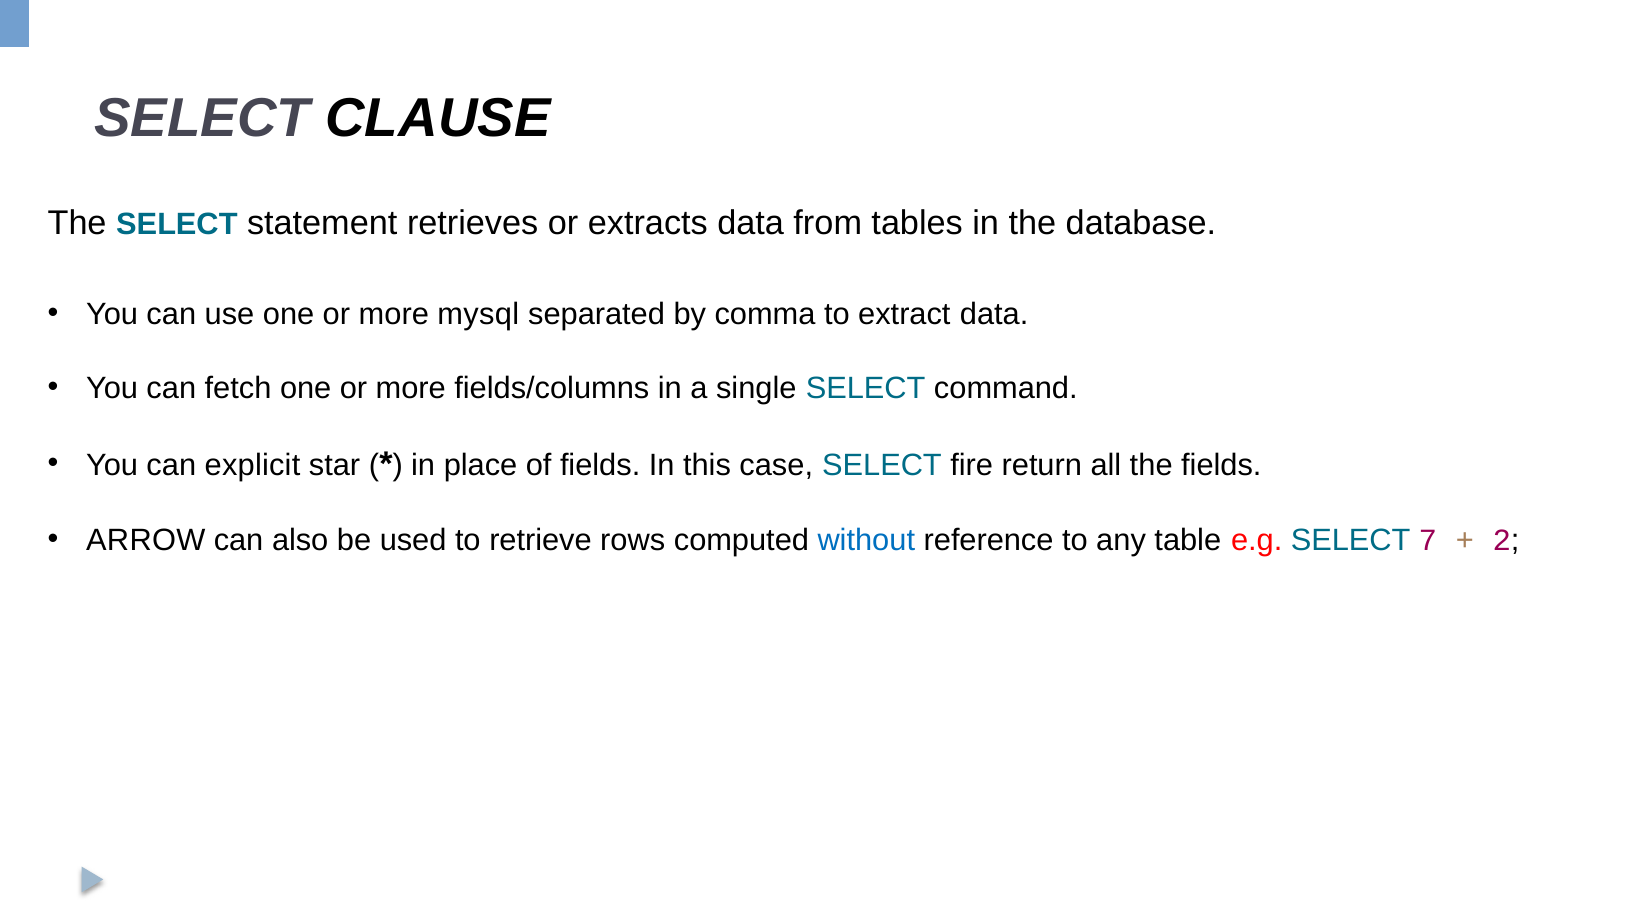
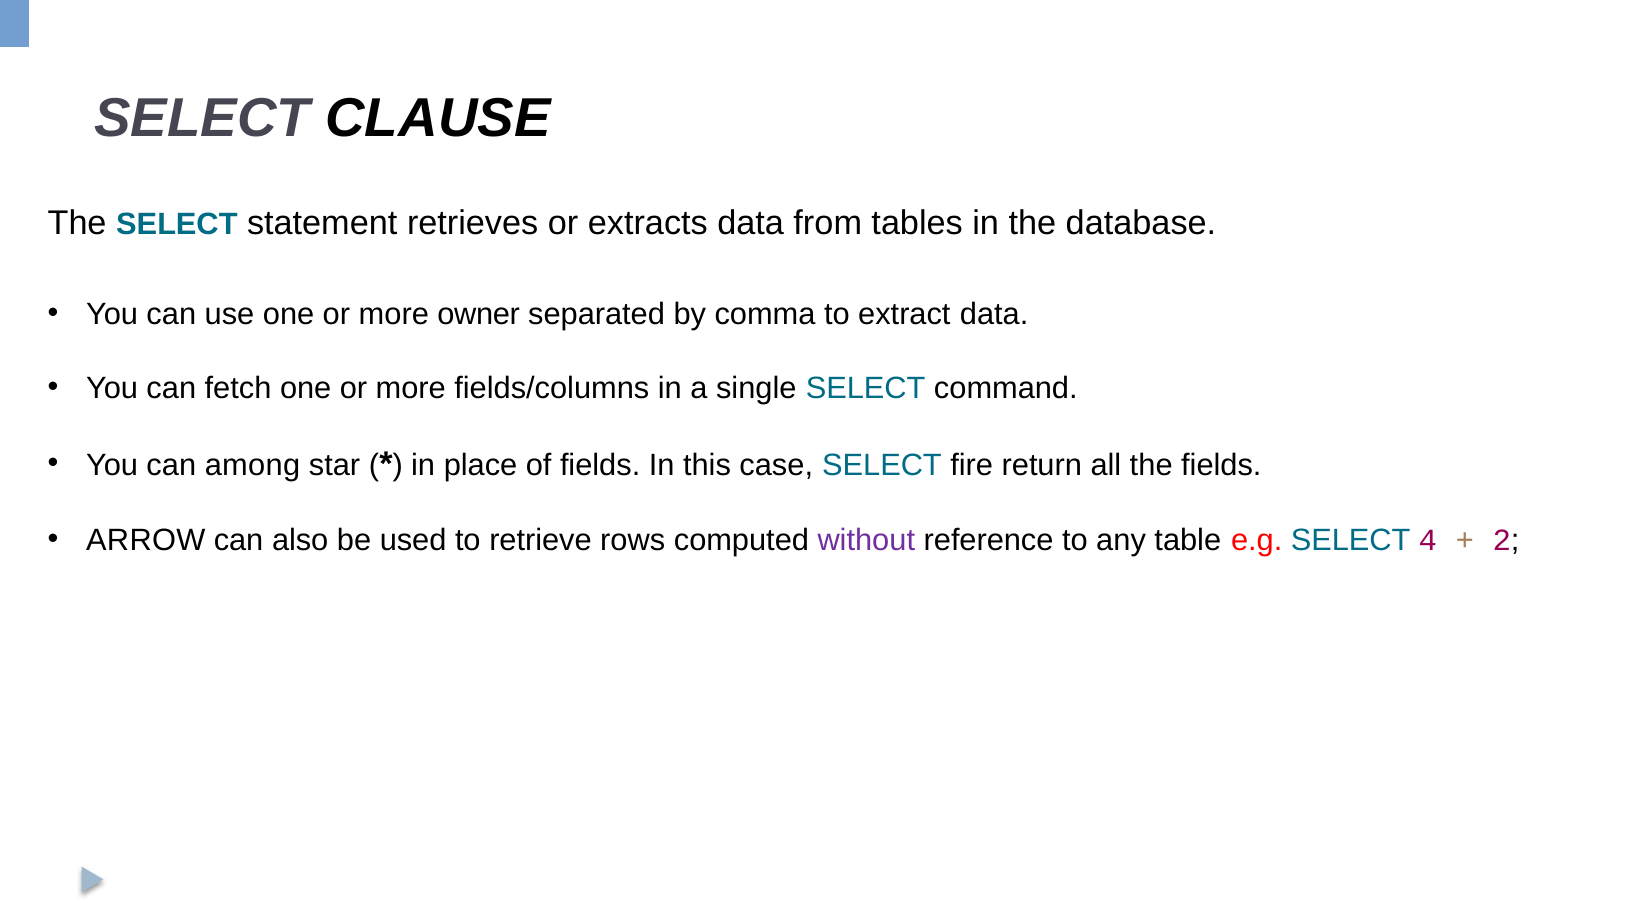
mysql: mysql -> owner
explicit: explicit -> among
without colour: blue -> purple
7: 7 -> 4
